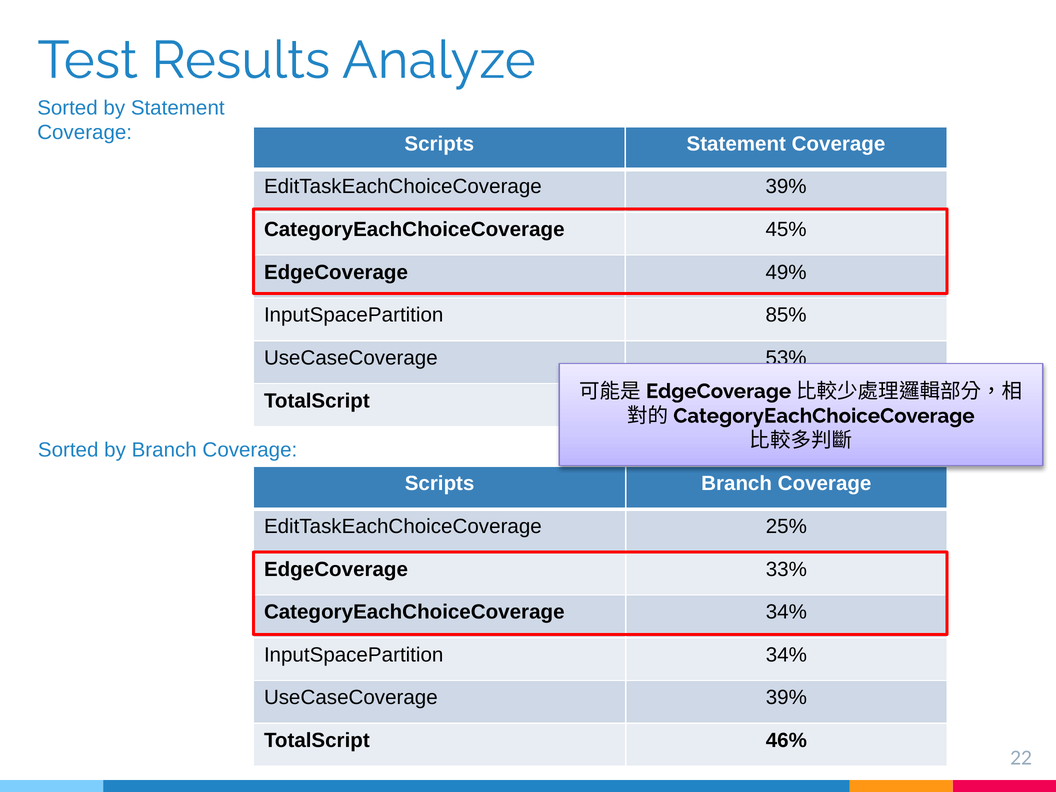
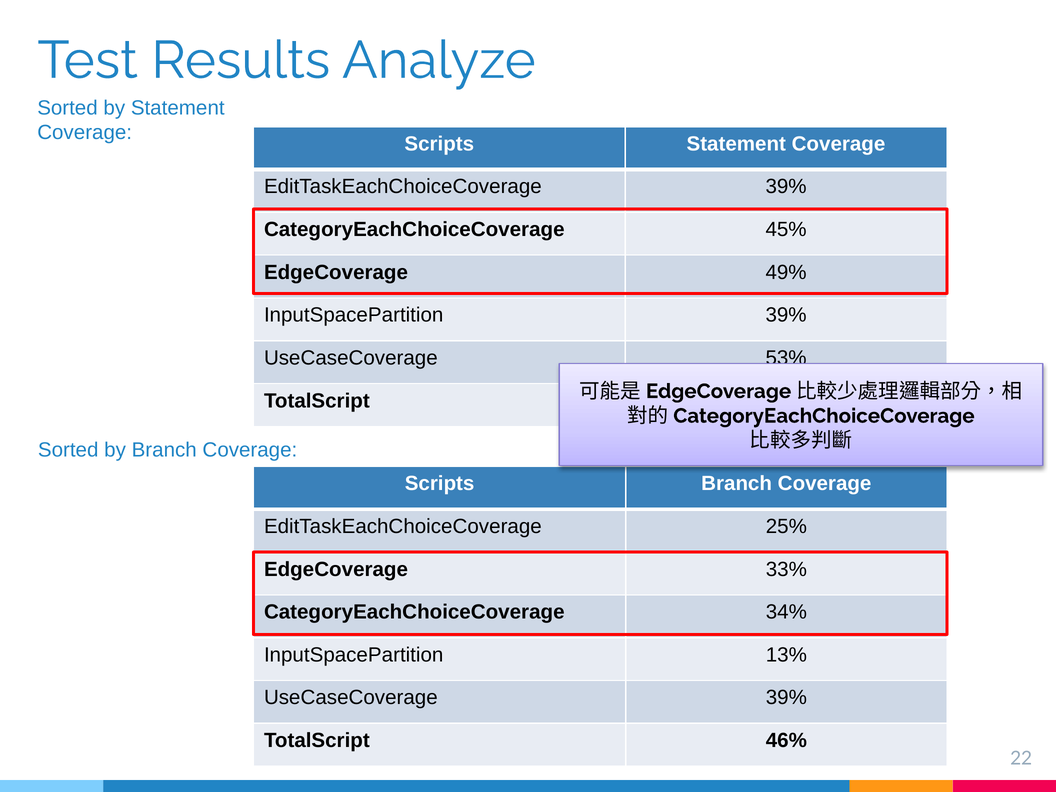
InputSpacePartition 85%: 85% -> 39%
InputSpacePartition 34%: 34% -> 13%
